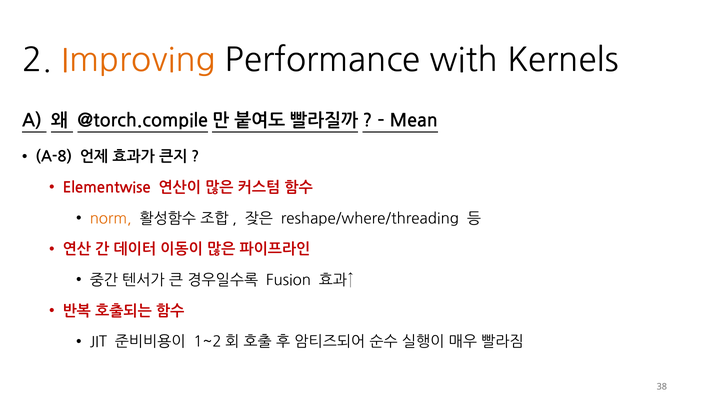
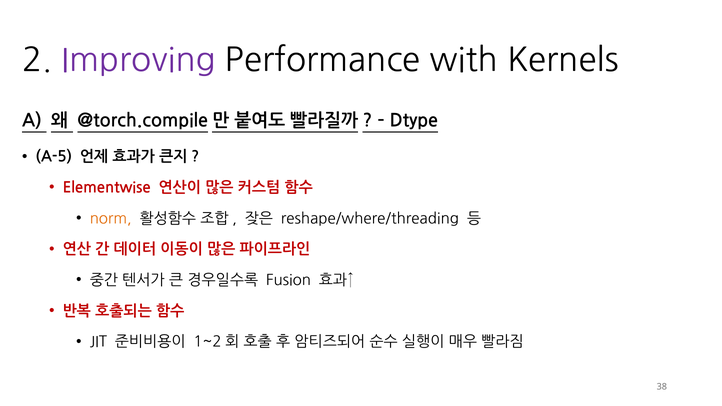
Improving colour: orange -> purple
Mean: Mean -> Dtype
A-8: A-8 -> A-5
